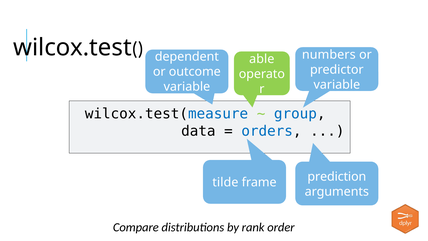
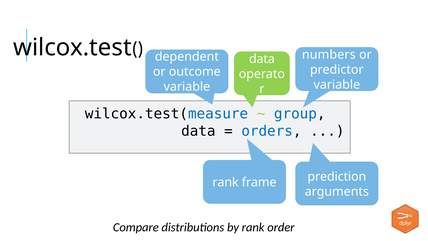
able at (262, 59): able -> data
tilde at (225, 182): tilde -> rank
